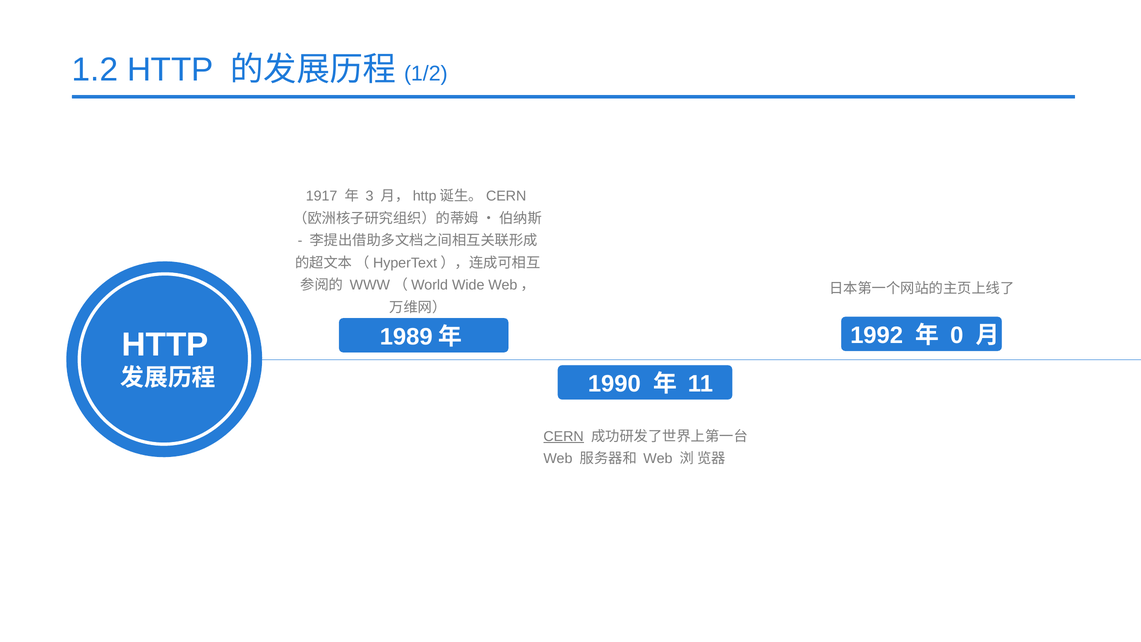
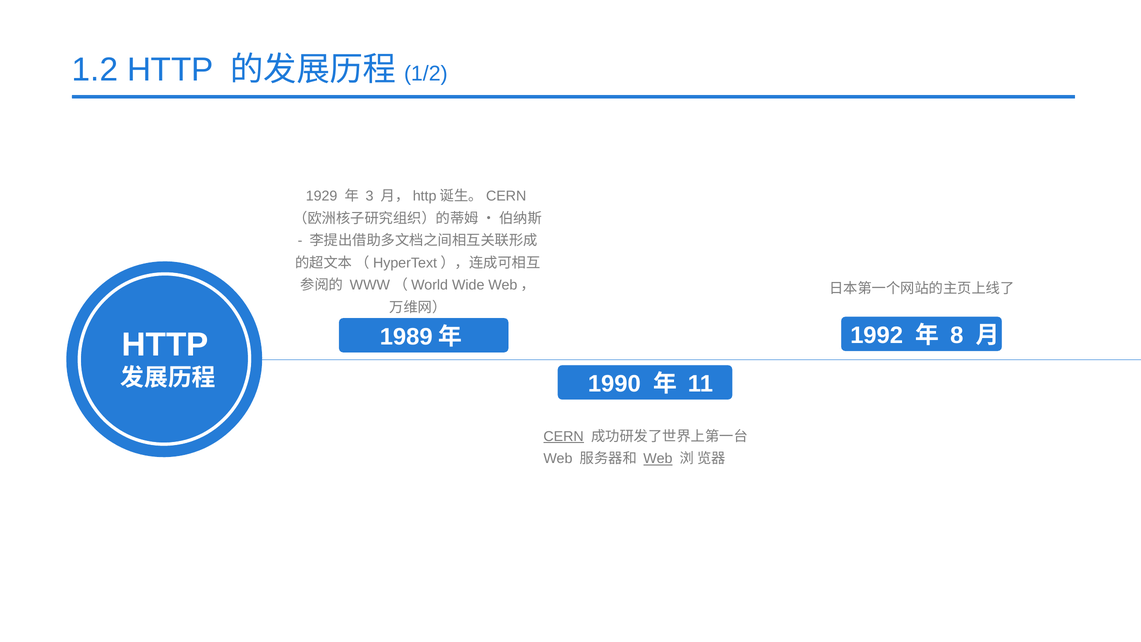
1917: 1917 -> 1929
0: 0 -> 8
Web at (658, 459) underline: none -> present
